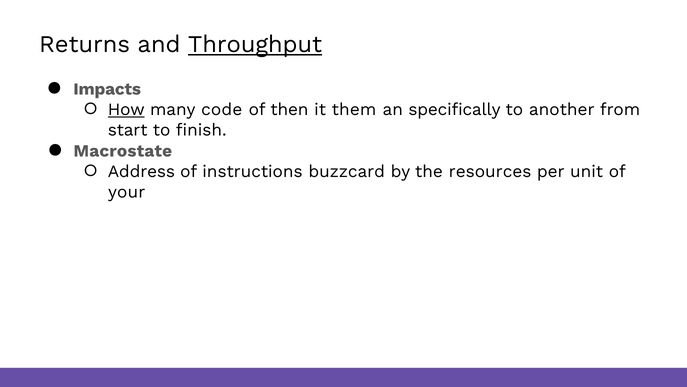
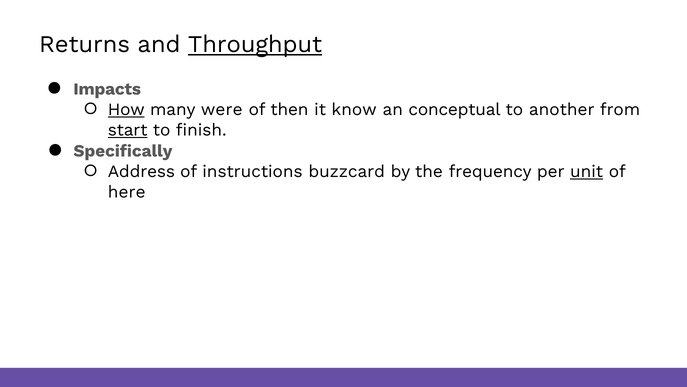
code: code -> were
them: them -> know
specifically: specifically -> conceptual
start underline: none -> present
Macrostate: Macrostate -> Specifically
resources: resources -> frequency
unit underline: none -> present
your: your -> here
